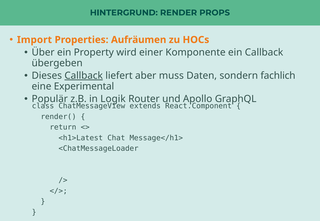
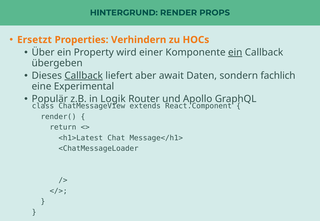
Import: Import -> Ersetzt
Aufräumen: Aufräumen -> Verhindern
ein at (235, 53) underline: none -> present
muss: muss -> await
